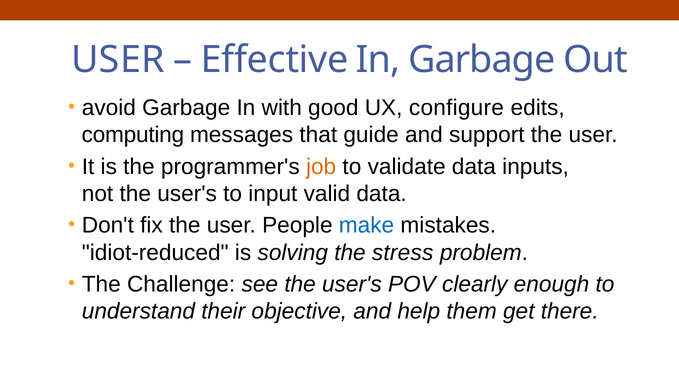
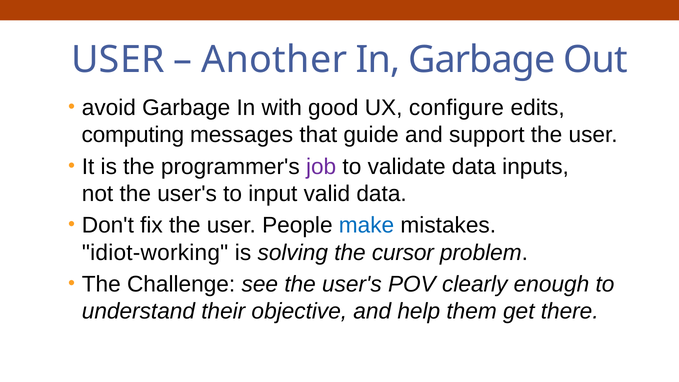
Effective: Effective -> Another
job colour: orange -> purple
idiot-reduced: idiot-reduced -> idiot-working
stress: stress -> cursor
